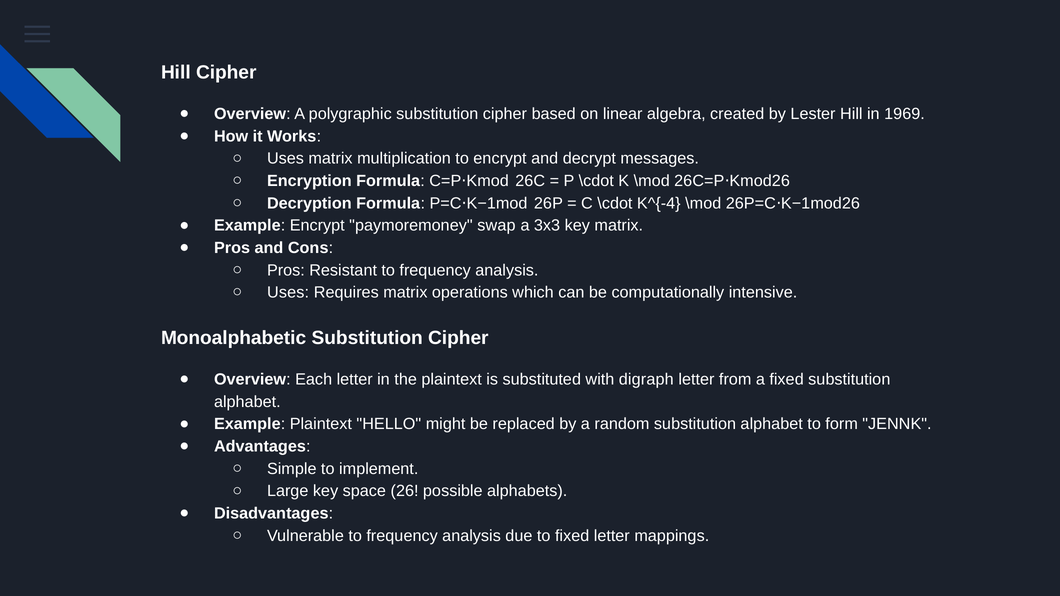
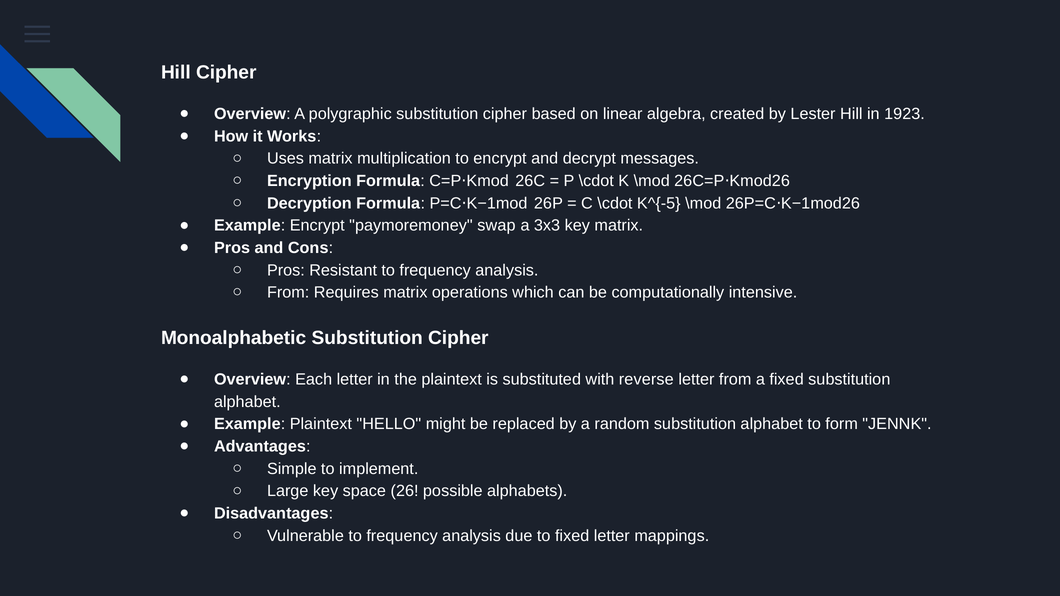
1969: 1969 -> 1923
K^{-4: K^{-4 -> K^{-5
Uses at (288, 293): Uses -> From
digraph: digraph -> reverse
